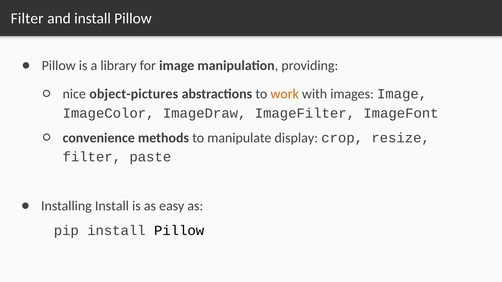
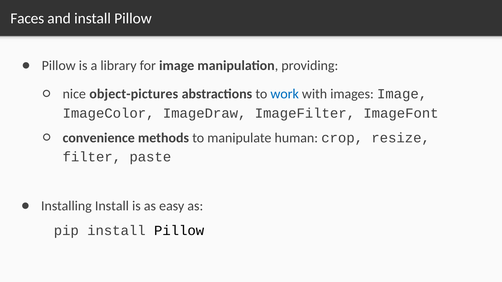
Filter at (27, 19): Filter -> Faces
work colour: orange -> blue
display: display -> human
